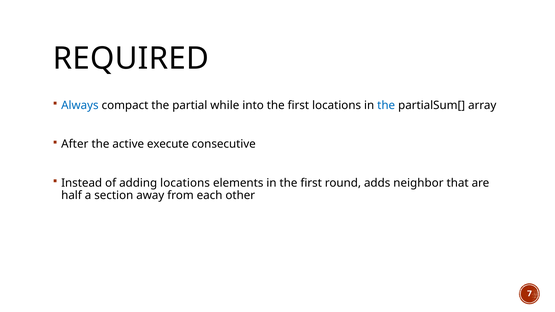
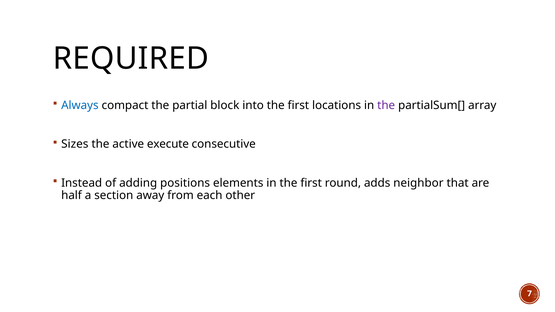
while: while -> block
the at (386, 105) colour: blue -> purple
After: After -> Sizes
adding locations: locations -> positions
